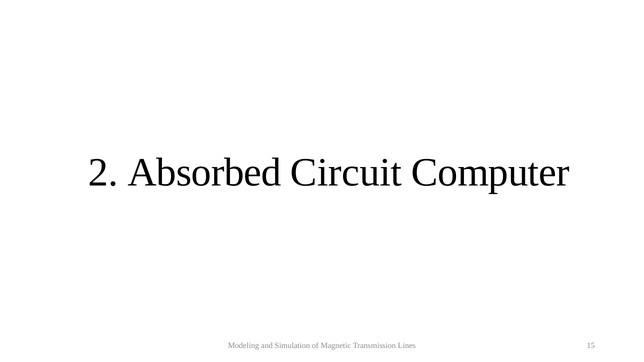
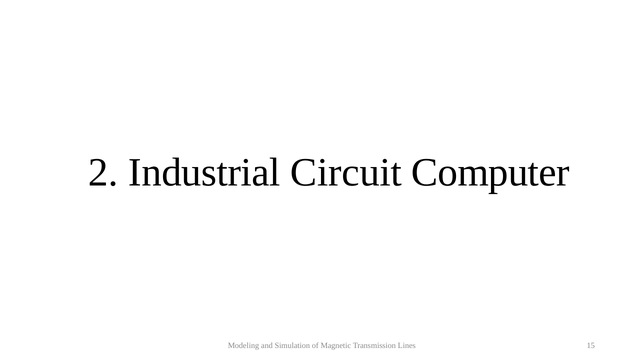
Absorbed: Absorbed -> Industrial
